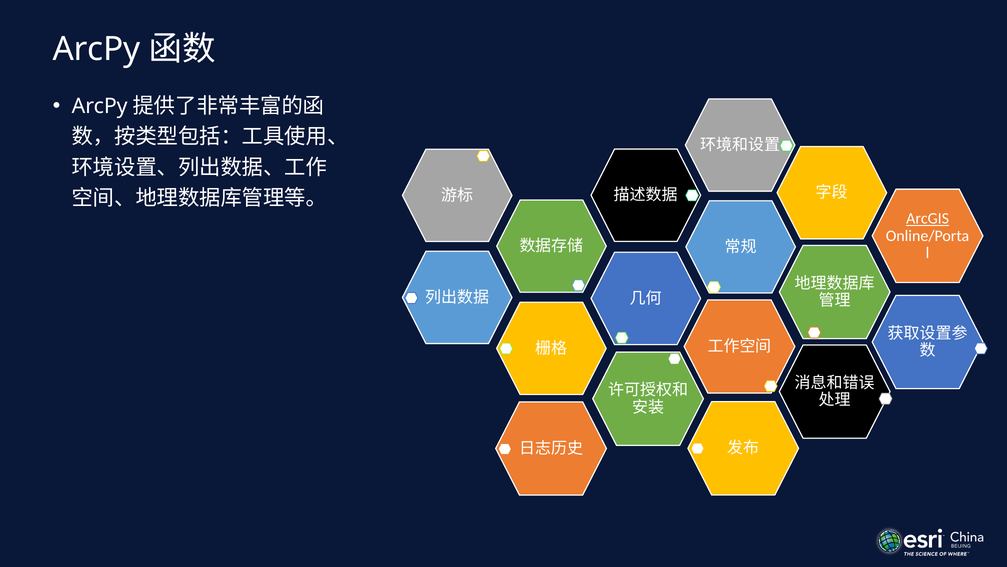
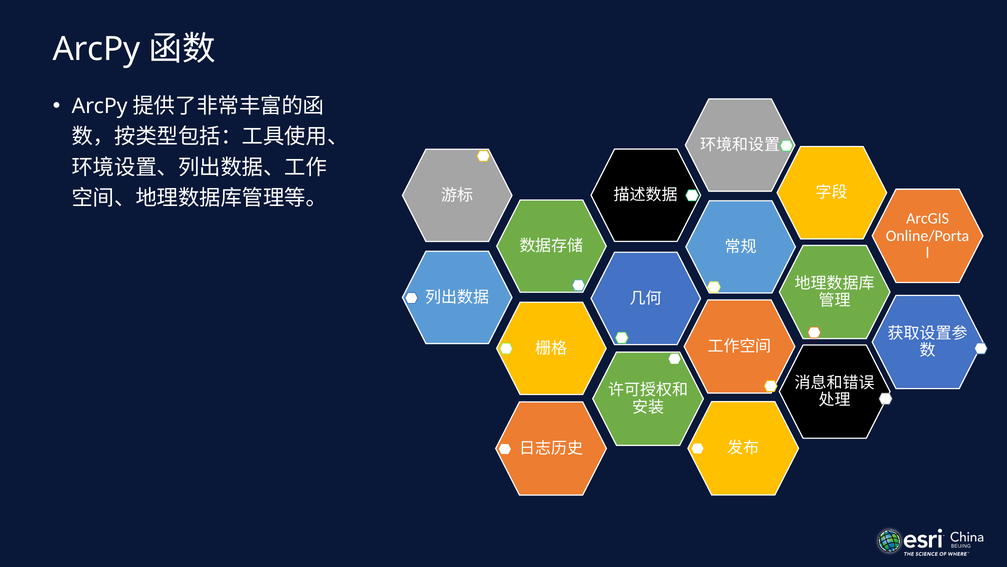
ArcGIS underline: present -> none
